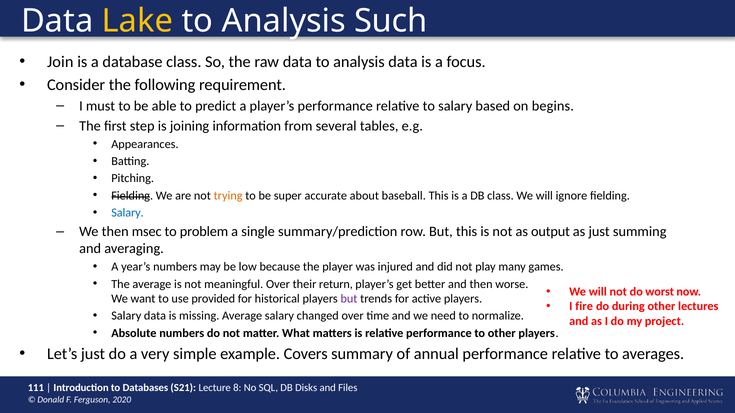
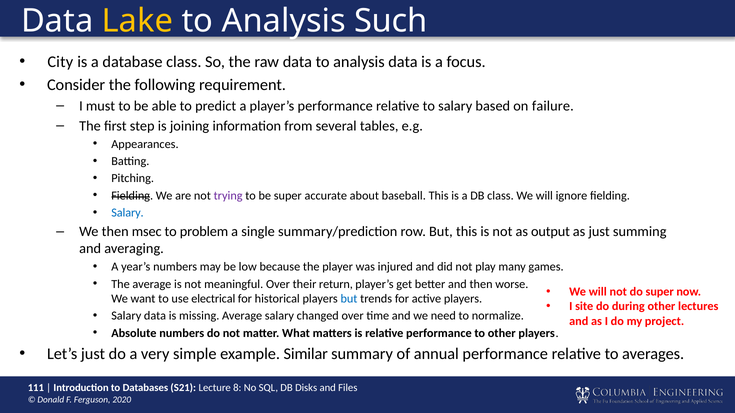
Join: Join -> City
begins: begins -> failure
trying colour: orange -> purple
do worst: worst -> super
provided: provided -> electrical
but at (349, 299) colour: purple -> blue
fire: fire -> site
Covers: Covers -> Similar
